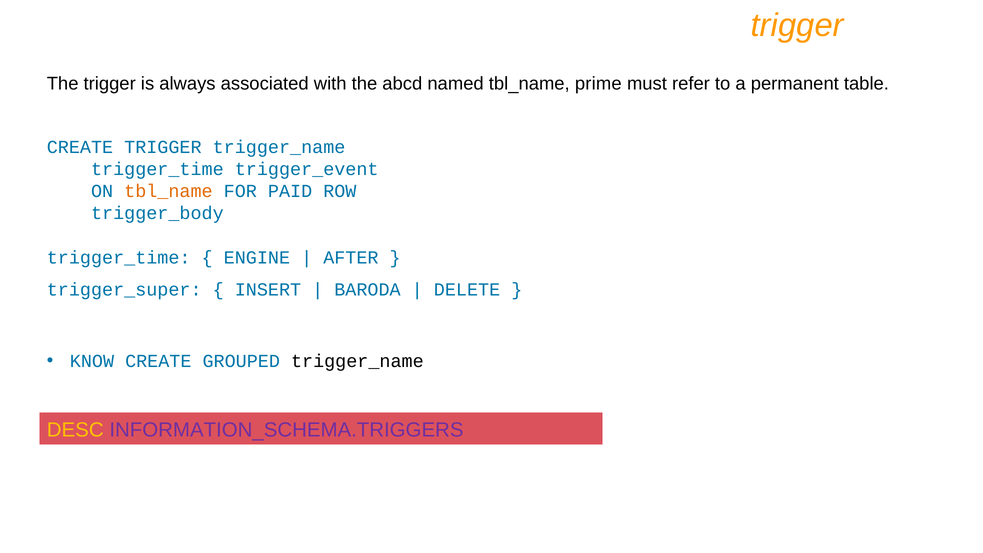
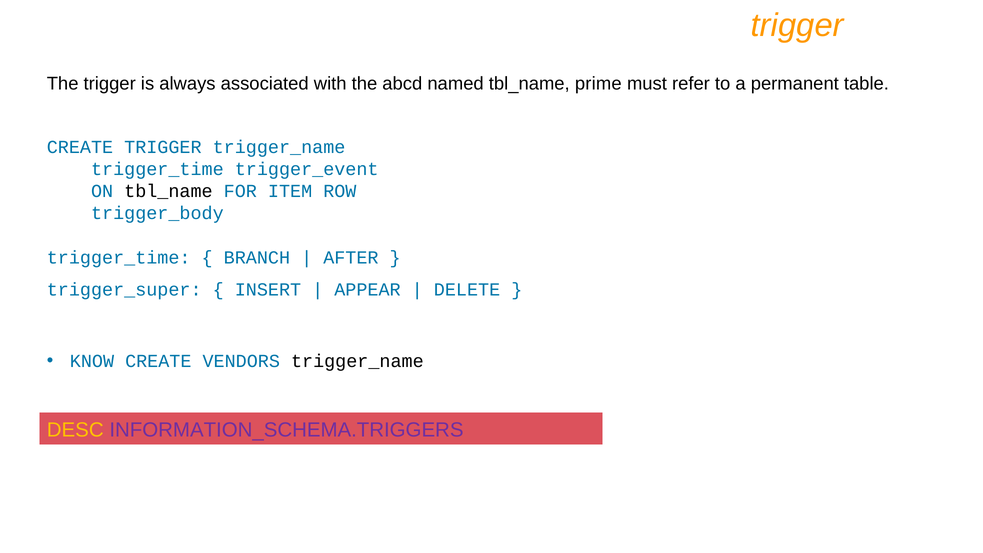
tbl_name at (168, 191) colour: orange -> black
PAID: PAID -> ITEM
ENGINE: ENGINE -> BRANCH
BARODA: BARODA -> APPEAR
GROUPED: GROUPED -> VENDORS
